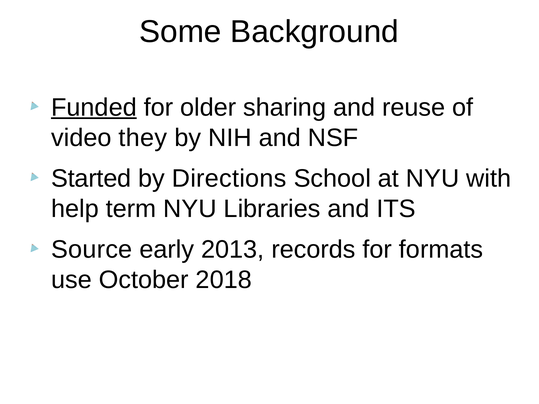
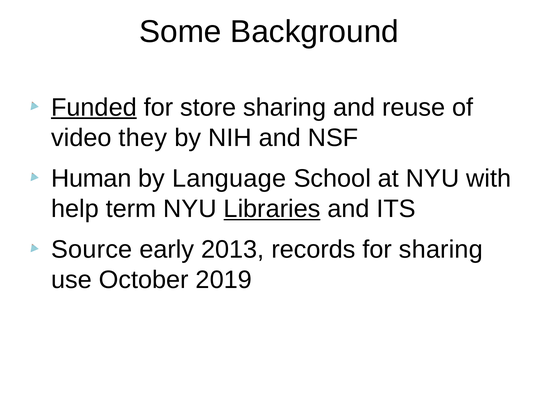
older: older -> store
Started: Started -> Human
Directions: Directions -> Language
Libraries underline: none -> present
for formats: formats -> sharing
2018: 2018 -> 2019
